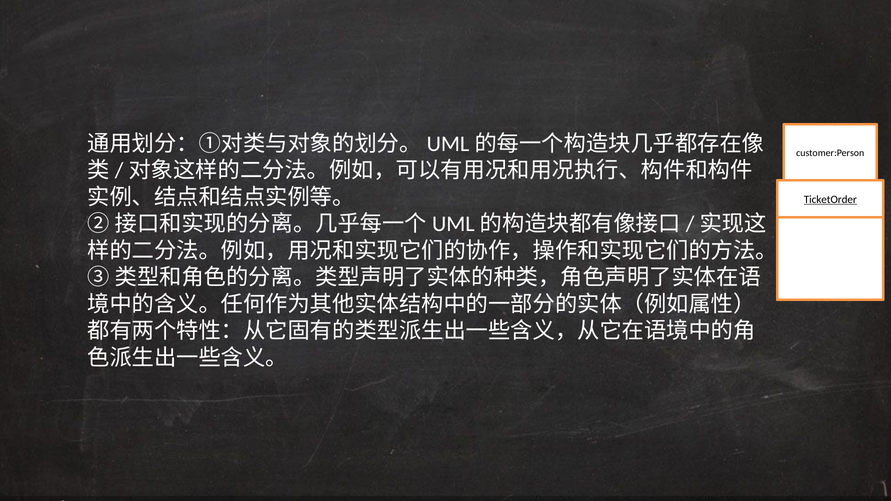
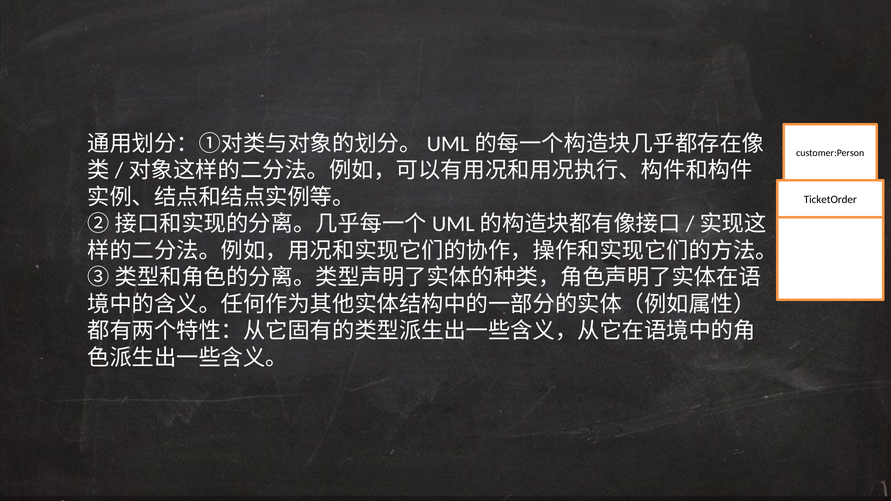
TicketOrder underline: present -> none
